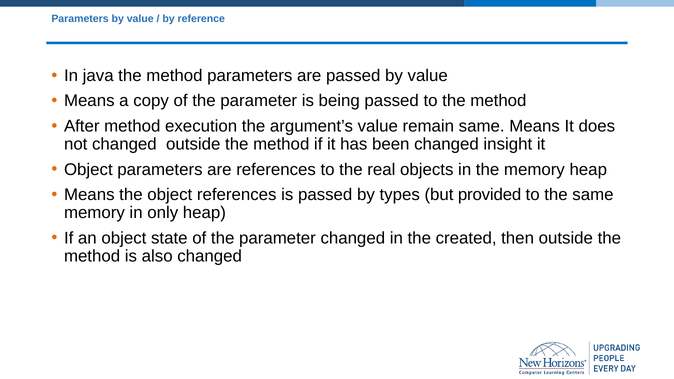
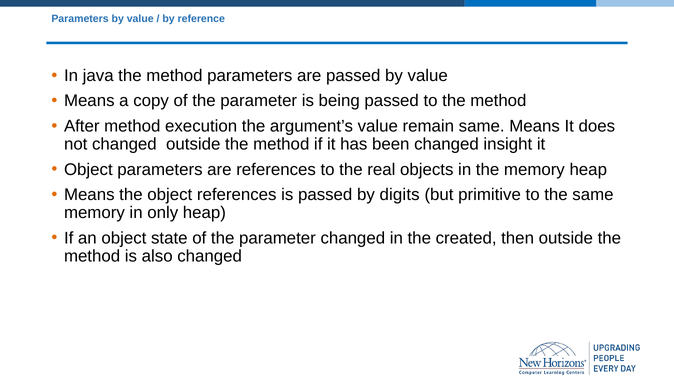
types: types -> digits
provided: provided -> primitive
